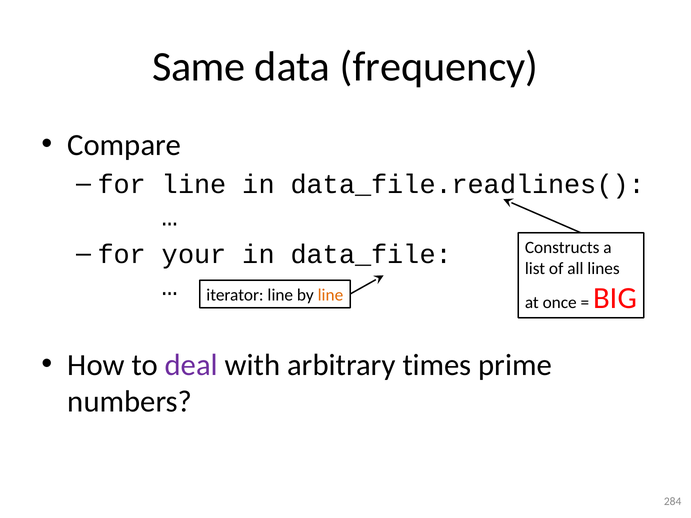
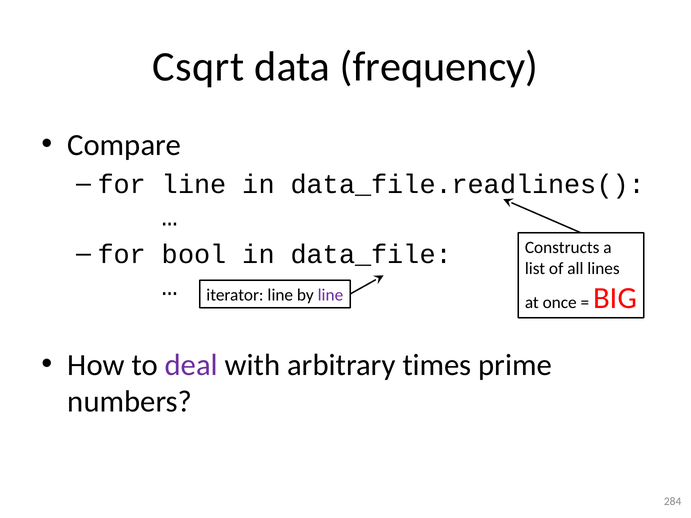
Same: Same -> Csqrt
your: your -> bool
line at (330, 295) colour: orange -> purple
